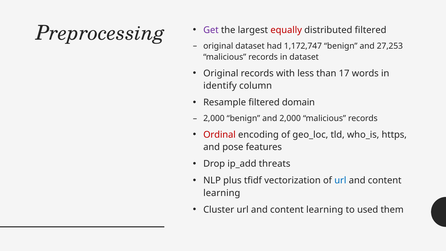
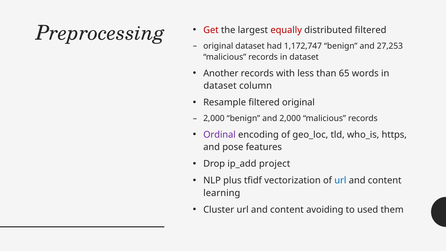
Get colour: purple -> red
Original at (221, 73): Original -> Another
17: 17 -> 65
identify at (220, 86): identify -> dataset
filtered domain: domain -> original
Ordinal colour: red -> purple
threats: threats -> project
learning at (325, 210): learning -> avoiding
